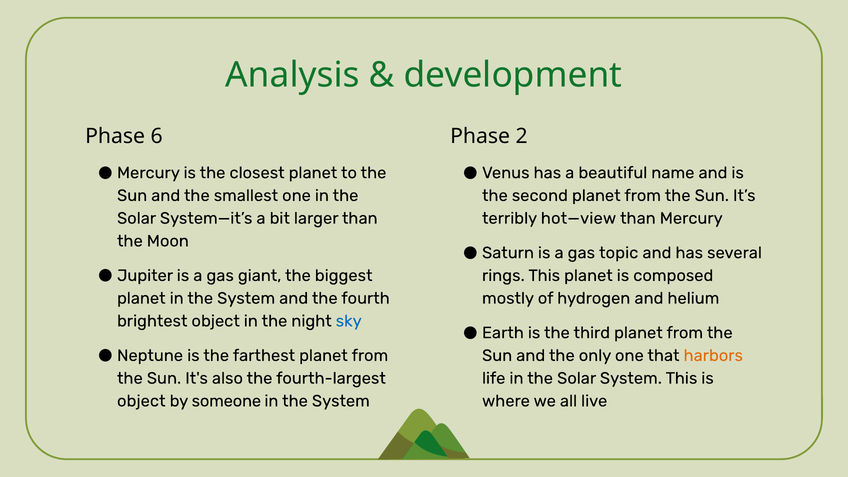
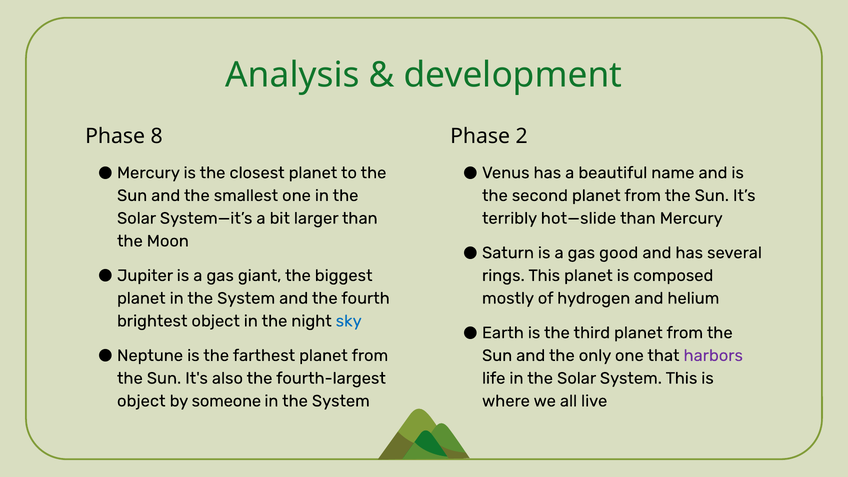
6: 6 -> 8
hot—view: hot—view -> hot—slide
topic: topic -> good
harbors colour: orange -> purple
